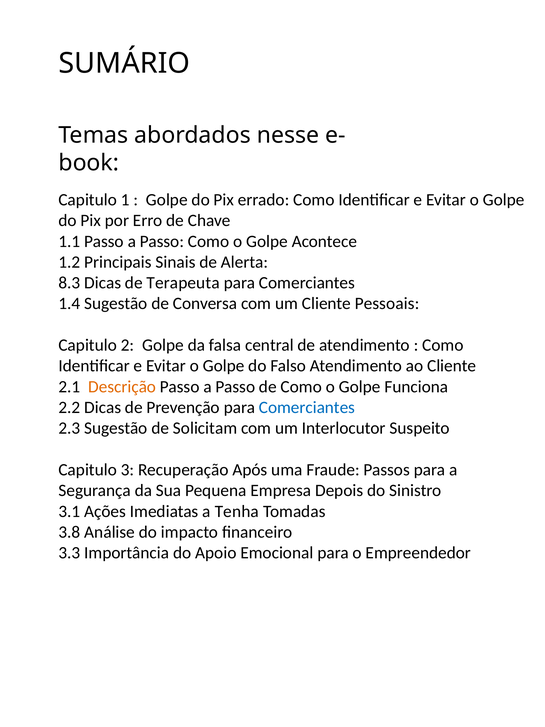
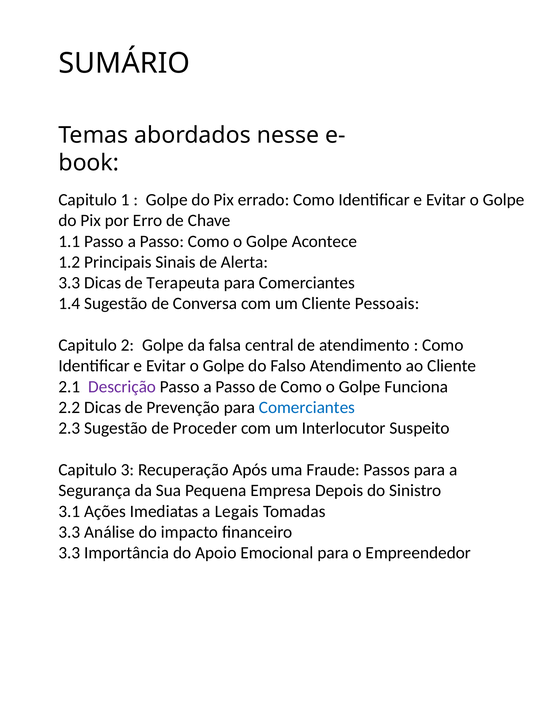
8.3 at (69, 283): 8.3 -> 3.3
Descrição colour: orange -> purple
Solicitam: Solicitam -> Proceder
Tenha: Tenha -> Legais
3.8 at (69, 532): 3.8 -> 3.3
